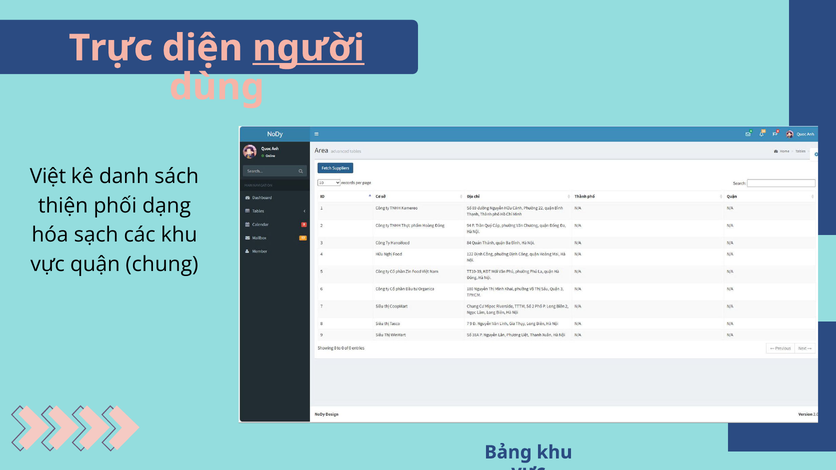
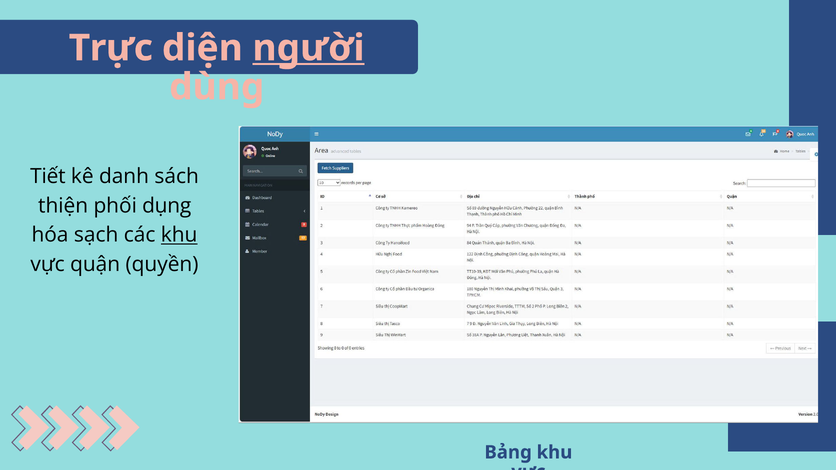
Việt: Việt -> Tiết
dạng: dạng -> dụng
khu at (179, 235) underline: none -> present
chung: chung -> quyền
